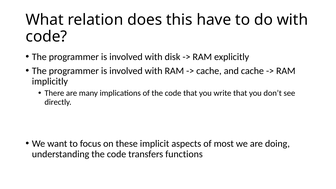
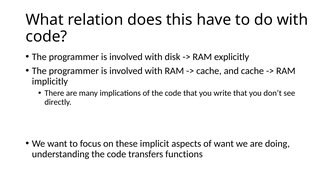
of most: most -> want
